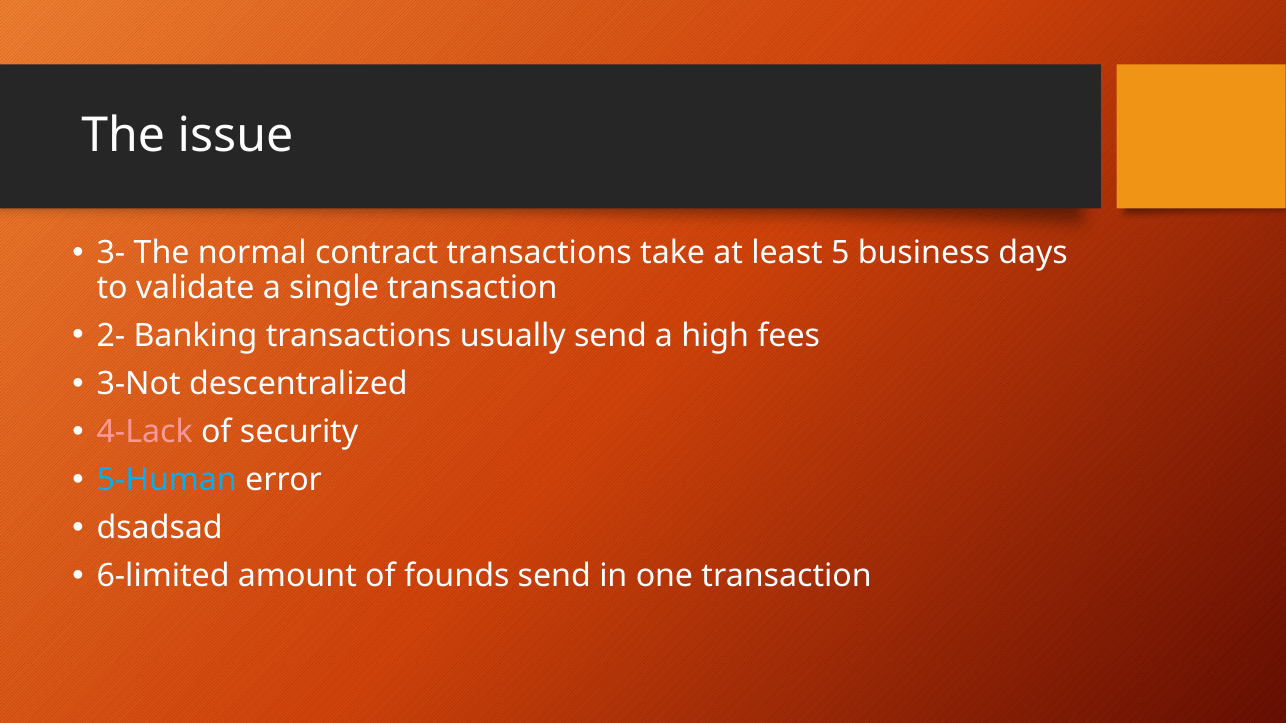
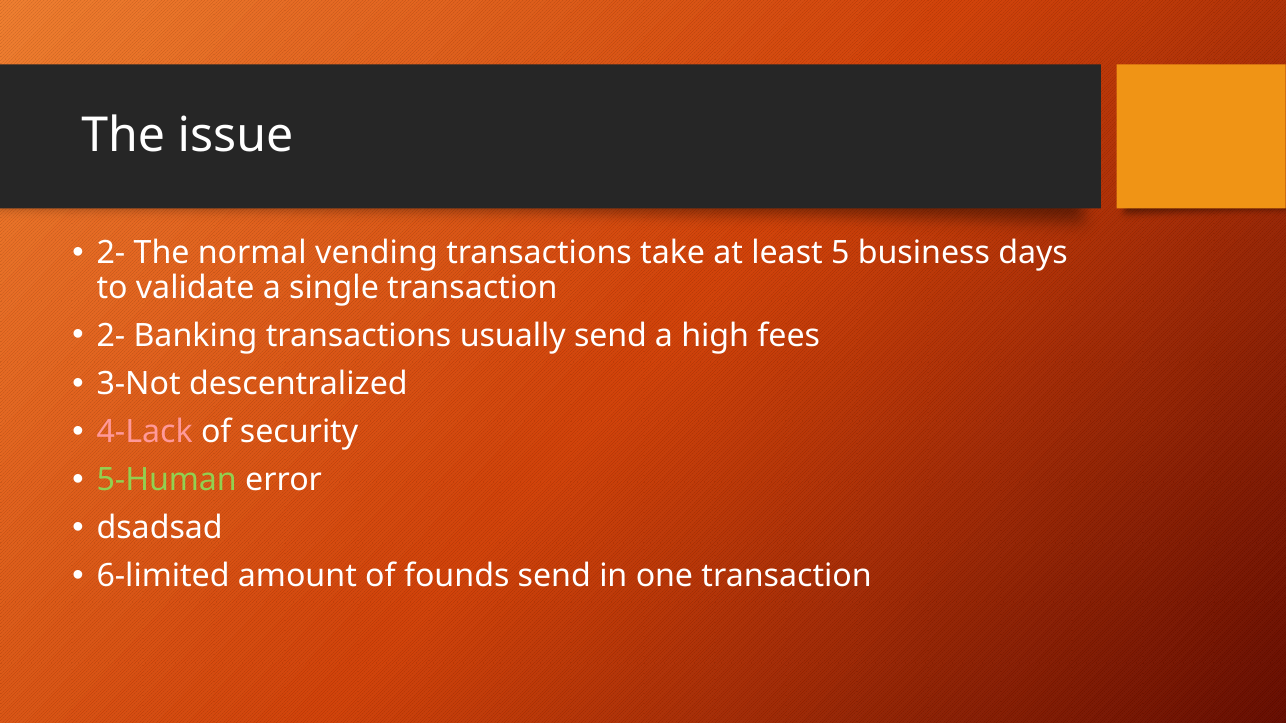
3- at (111, 253): 3- -> 2-
contract: contract -> vending
5-Human colour: light blue -> light green
